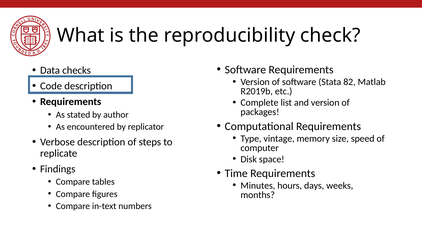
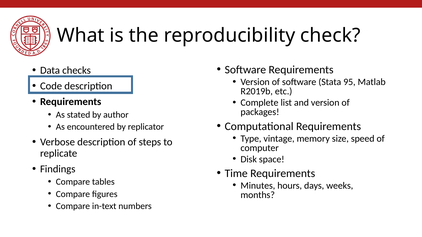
82: 82 -> 95
